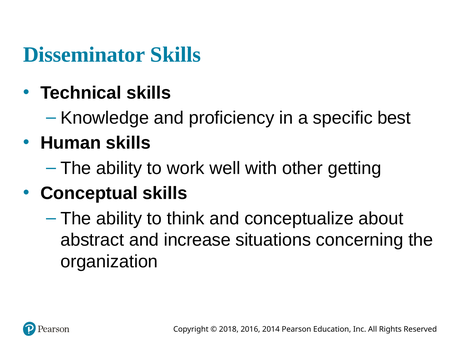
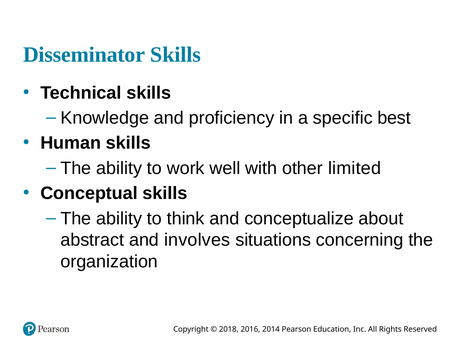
getting: getting -> limited
increase: increase -> involves
